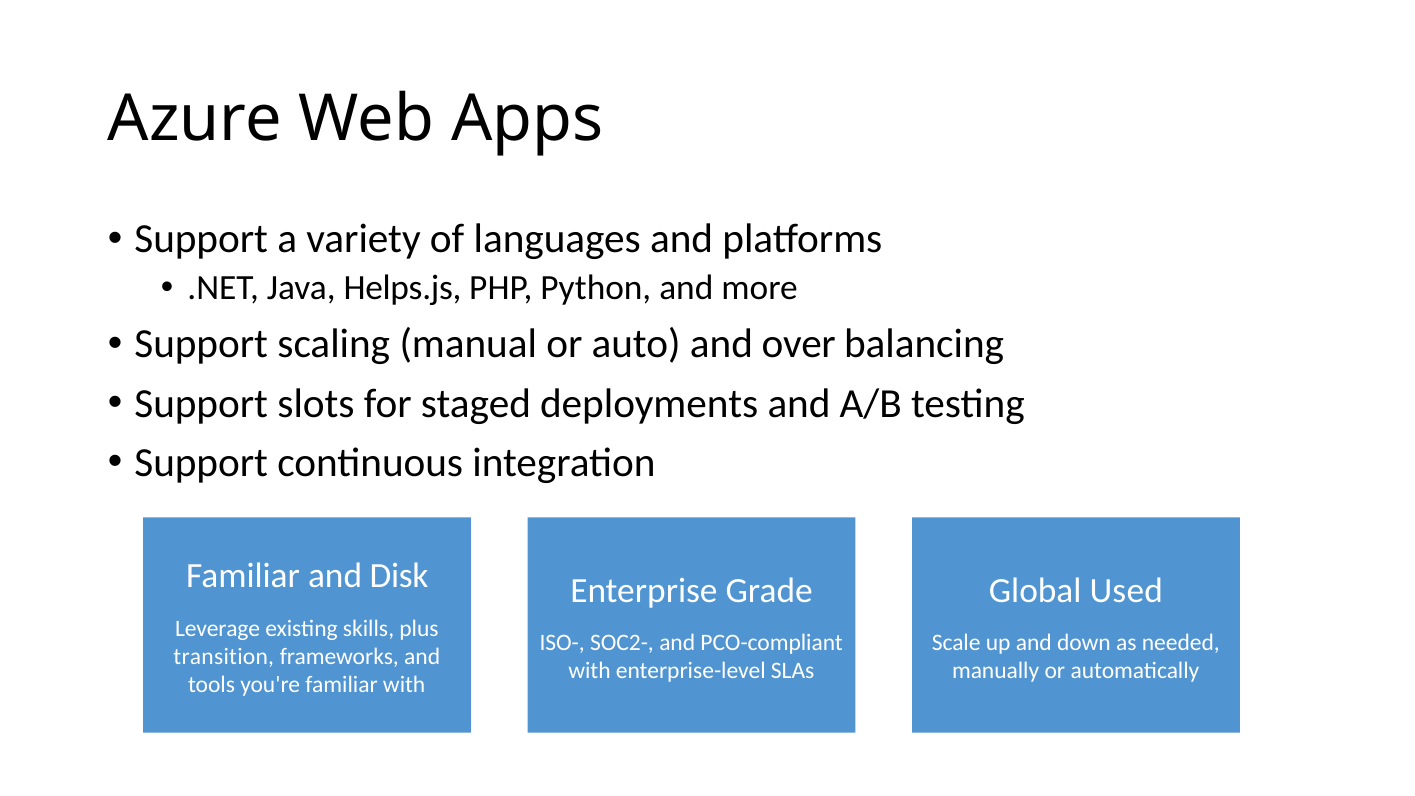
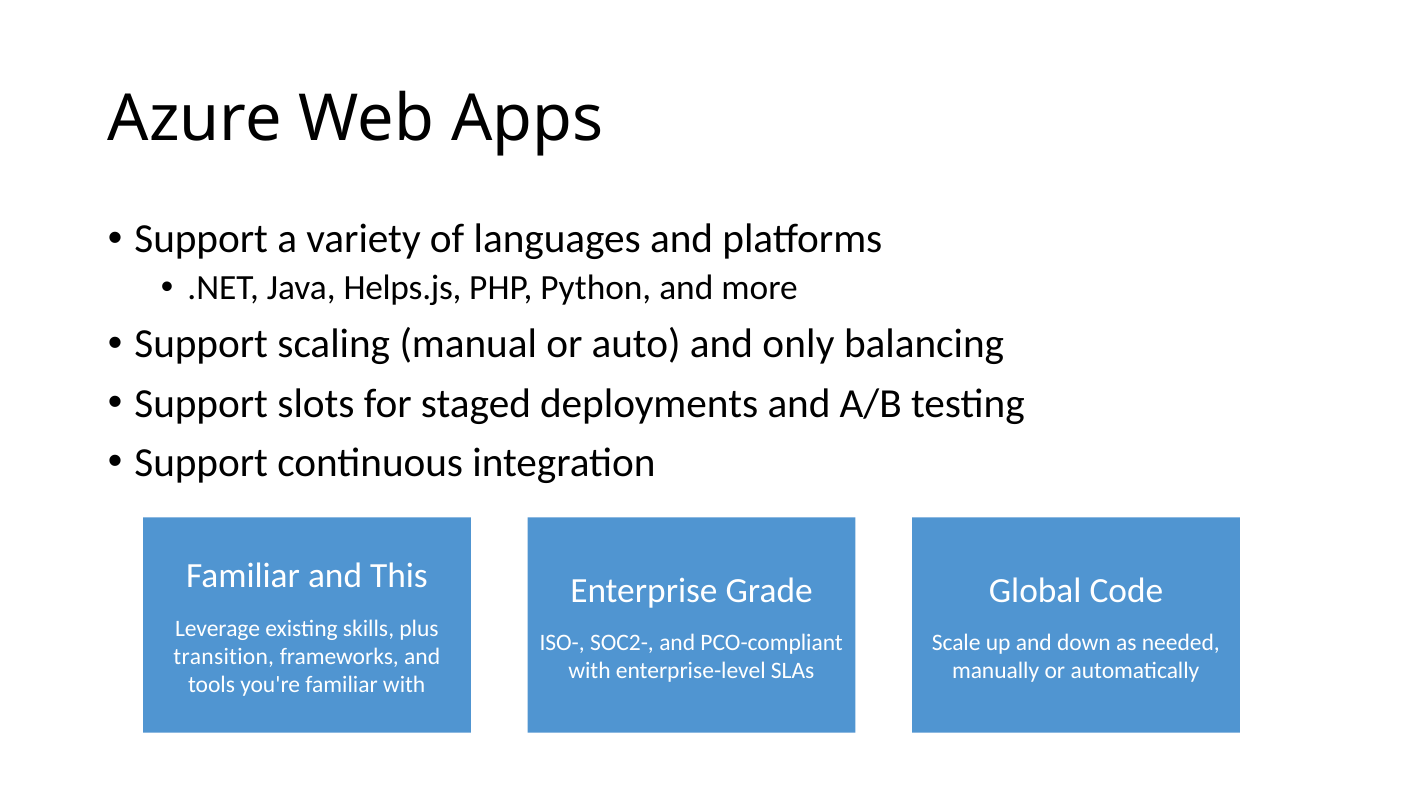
over: over -> only
Disk: Disk -> This
Used: Used -> Code
